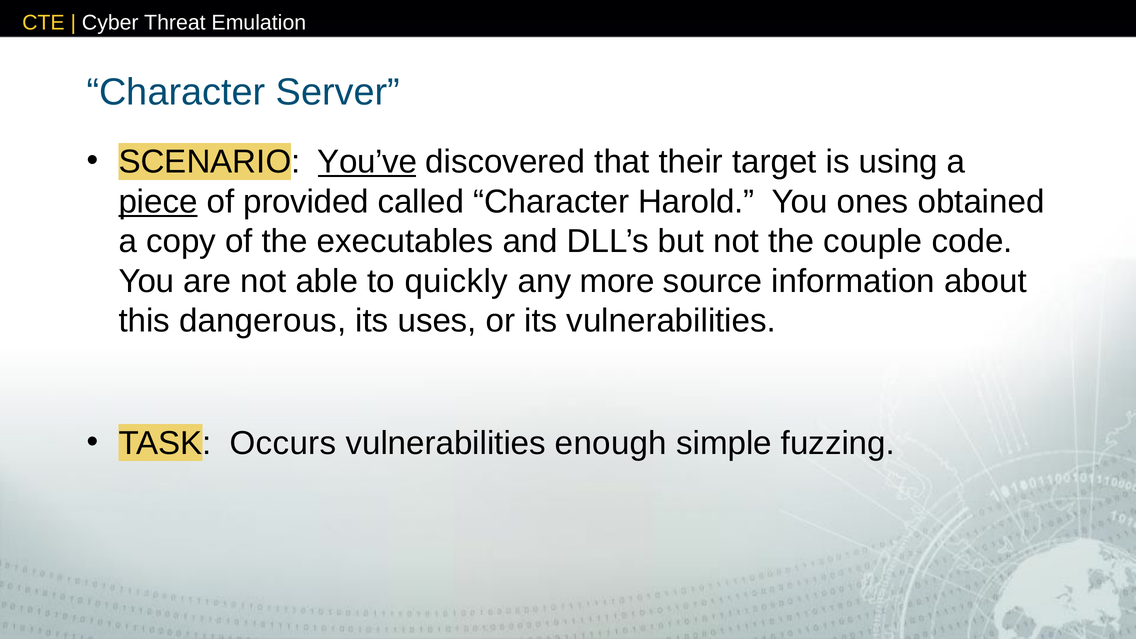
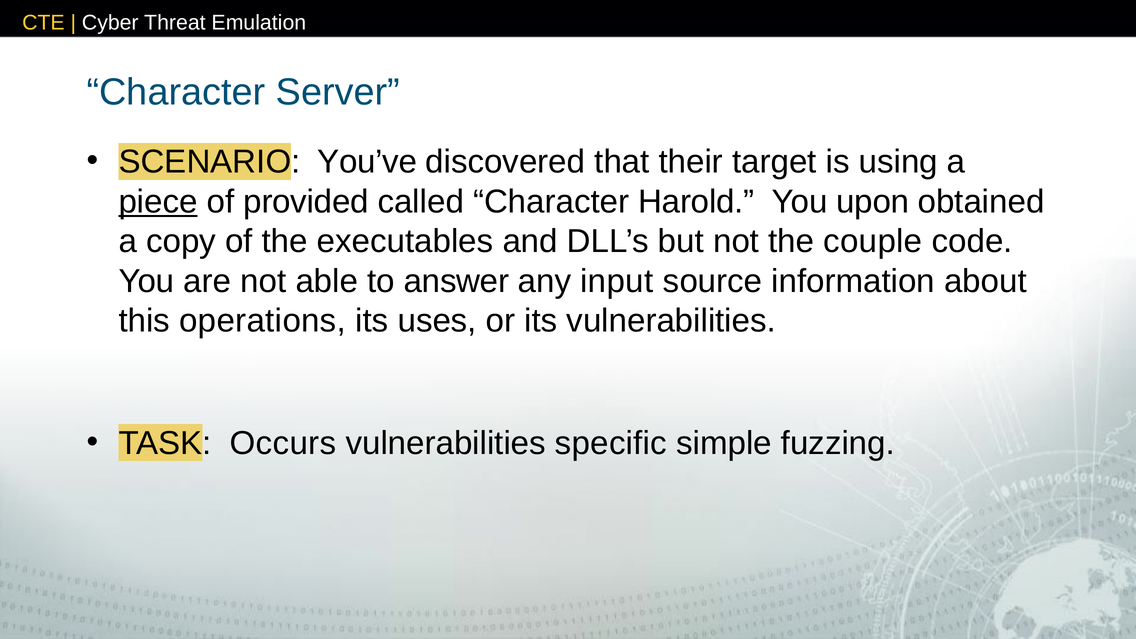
You’ve underline: present -> none
ones: ones -> upon
quickly: quickly -> answer
more: more -> input
dangerous: dangerous -> operations
enough: enough -> specific
